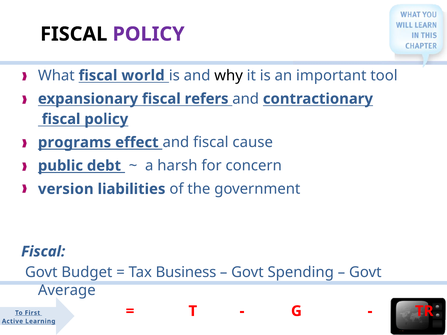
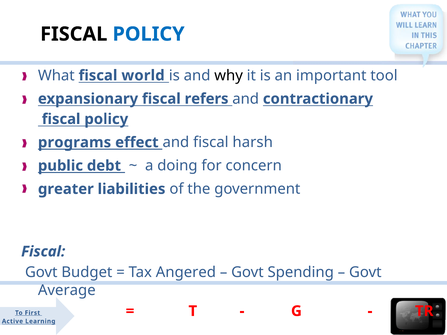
POLICY at (149, 34) colour: purple -> blue
cause: cause -> harsh
harsh: harsh -> doing
version: version -> greater
Business: Business -> Angered
